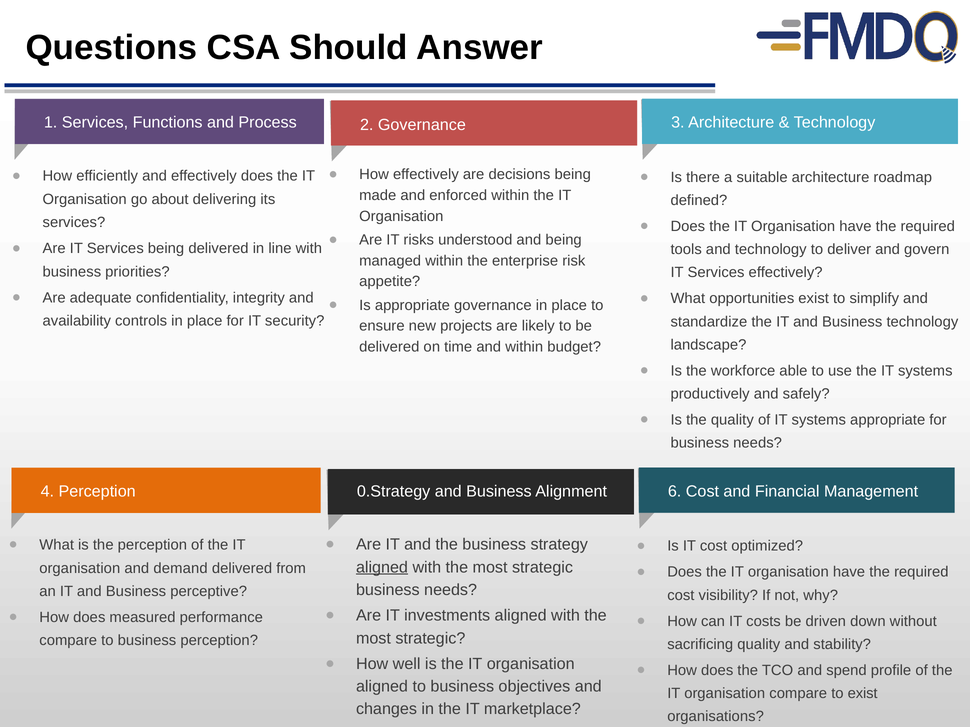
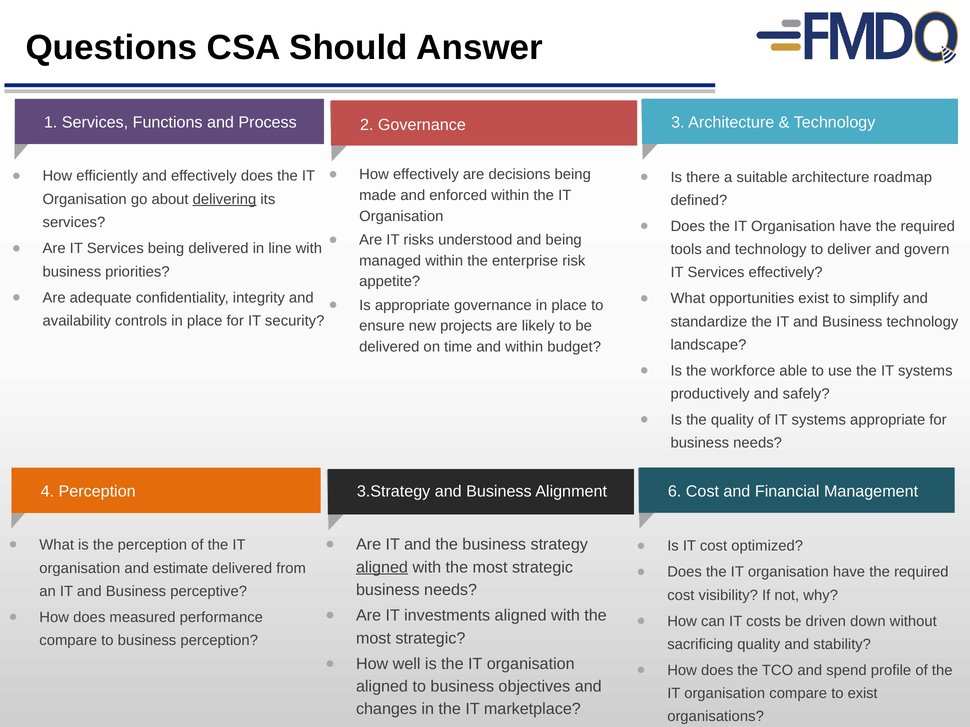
delivering underline: none -> present
0.Strategy: 0.Strategy -> 3.Strategy
demand: demand -> estimate
